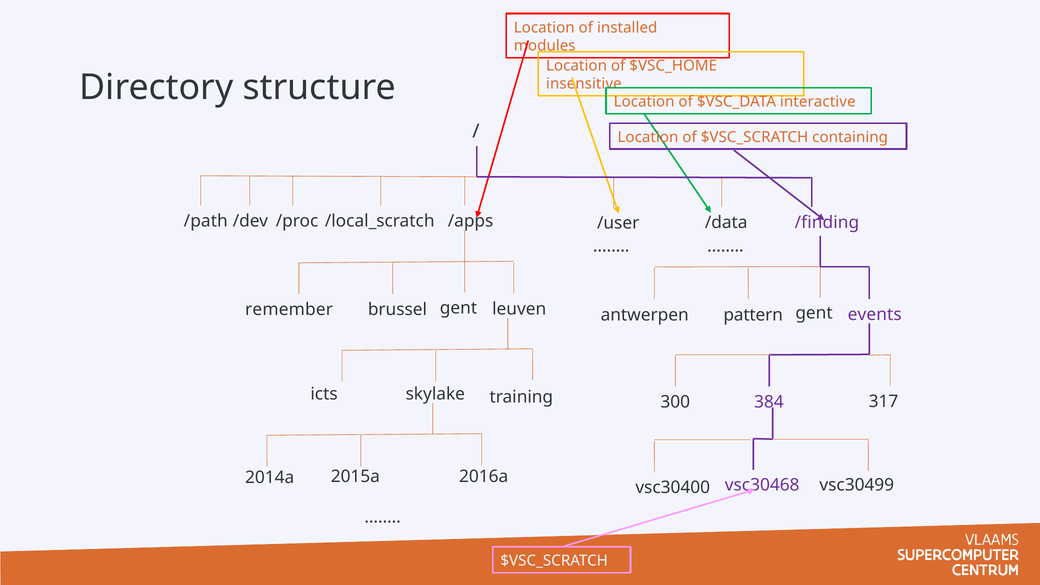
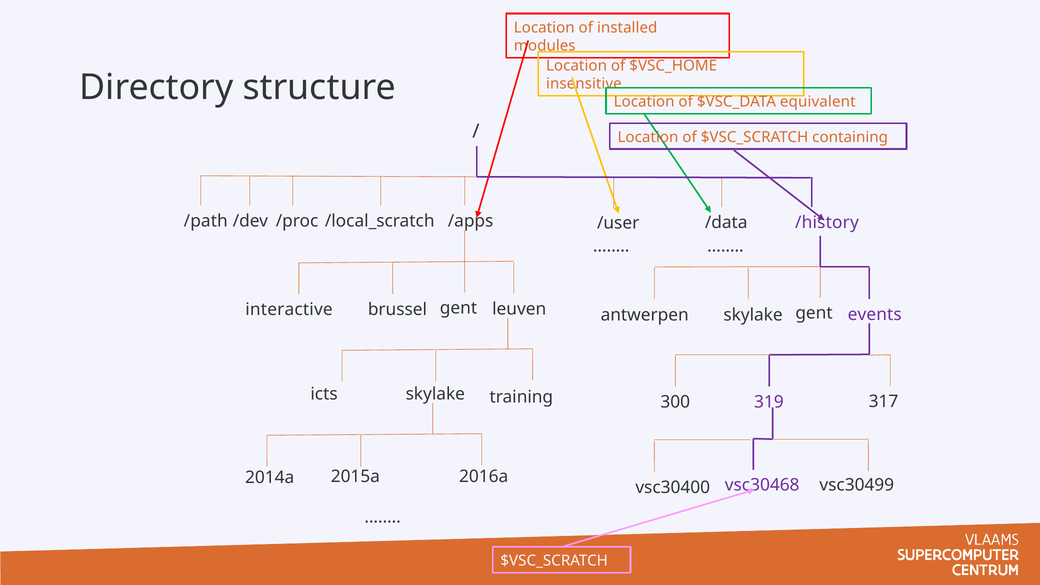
interactive: interactive -> equivalent
/finding: /finding -> /history
remember: remember -> interactive
antwerpen pattern: pattern -> skylake
384: 384 -> 319
